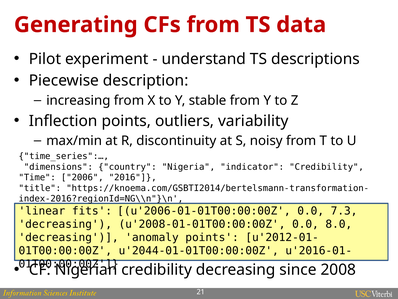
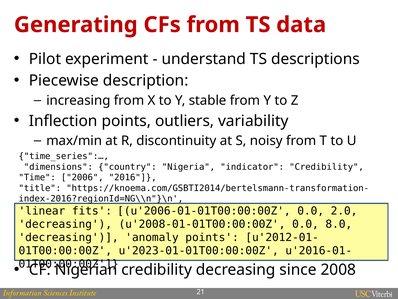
7.3: 7.3 -> 2.0
u'2044-01-01T00:00:00Z: u'2044-01-01T00:00:00Z -> u'2023-01-01T00:00:00Z
